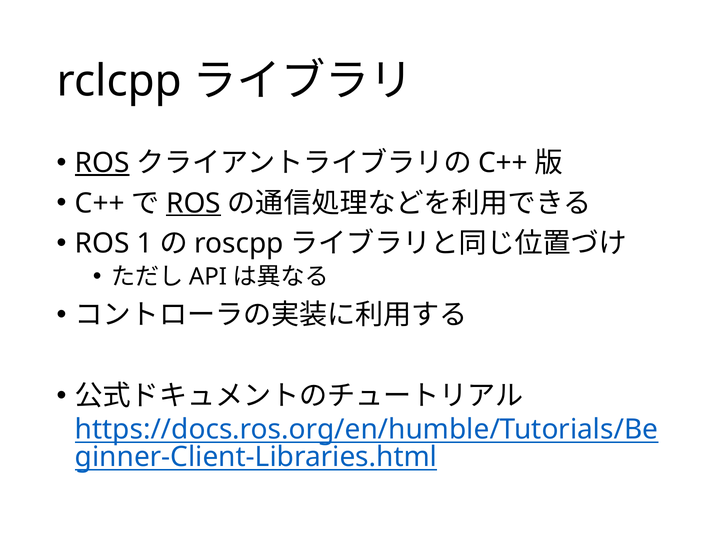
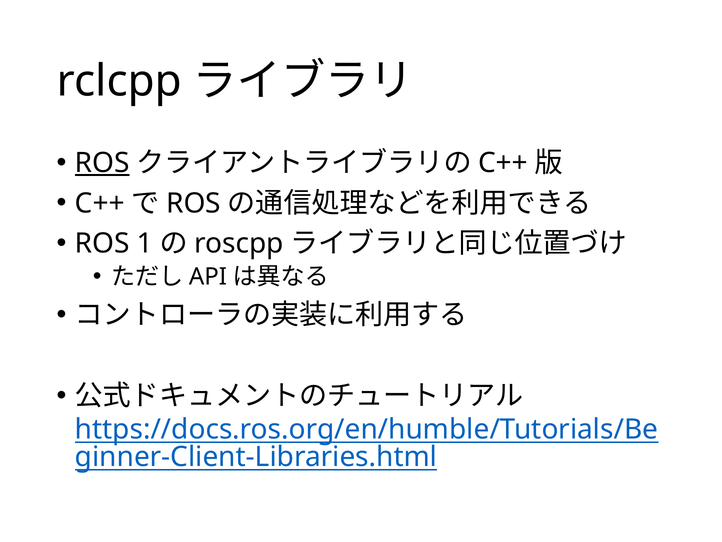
ROS at (193, 203) underline: present -> none
